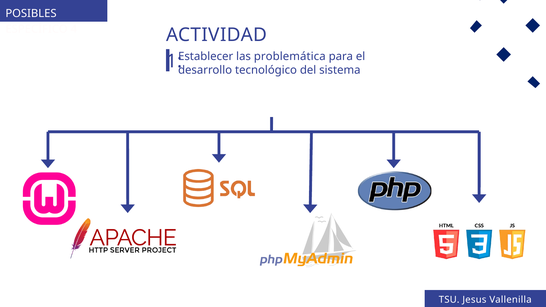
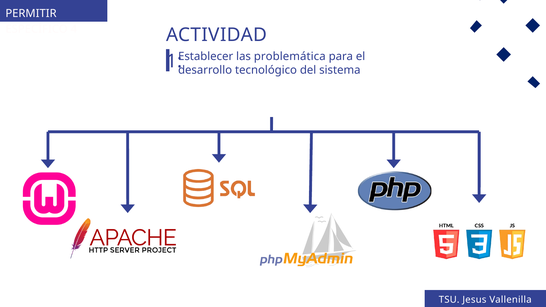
POSIBLES: POSIBLES -> PERMITIR
